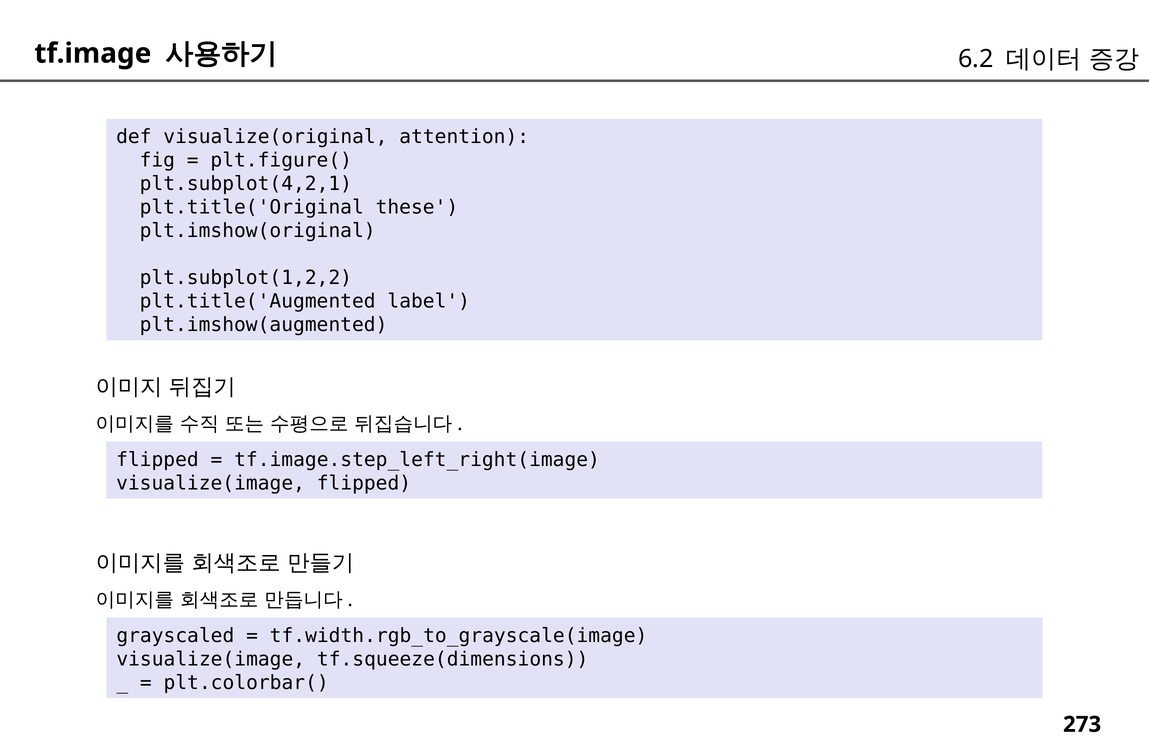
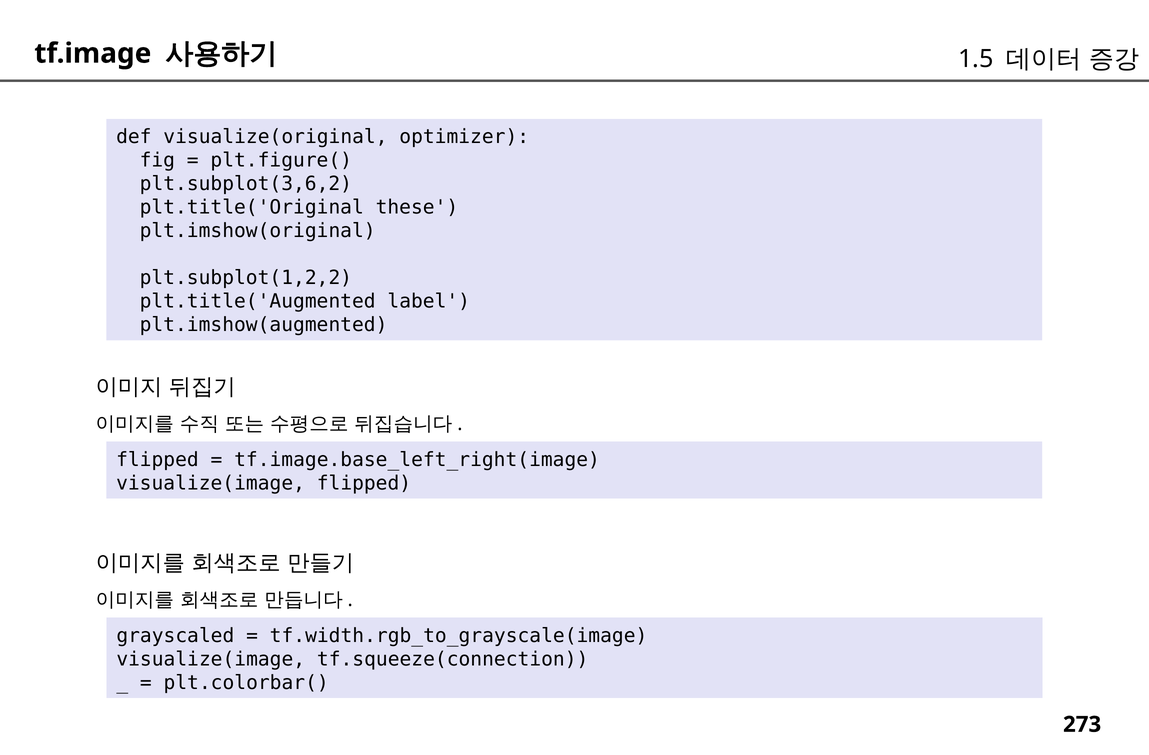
6.2: 6.2 -> 1.5
attention: attention -> optimizer
plt.subplot(4,2,1: plt.subplot(4,2,1 -> plt.subplot(3,6,2
tf.image.step_left_right(image: tf.image.step_left_right(image -> tf.image.base_left_right(image
tf.squeeze(dimensions: tf.squeeze(dimensions -> tf.squeeze(connection
